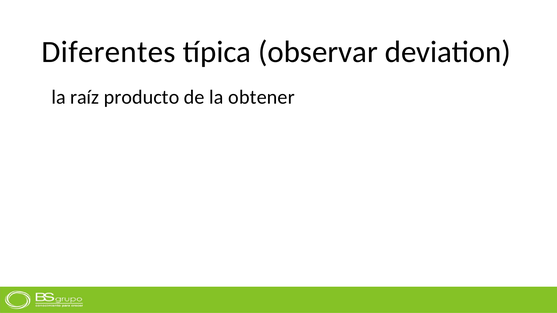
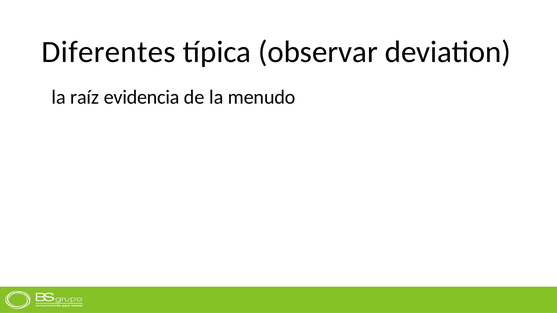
producto: producto -> evidencia
obtener: obtener -> menudo
